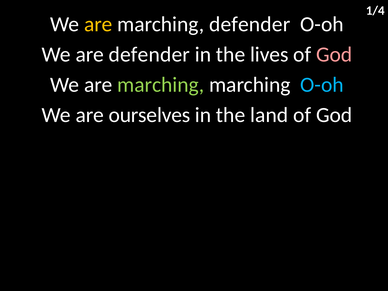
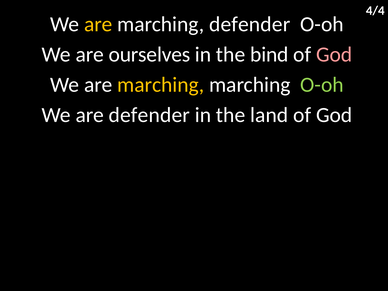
1/4: 1/4 -> 4/4
are defender: defender -> ourselves
lives: lives -> bind
marching at (161, 85) colour: light green -> yellow
O-oh at (322, 85) colour: light blue -> light green
are ourselves: ourselves -> defender
